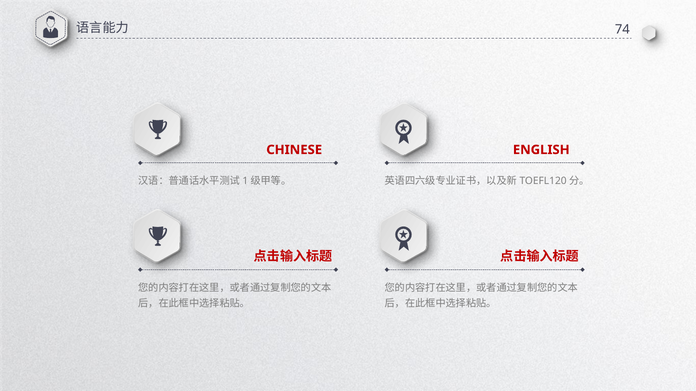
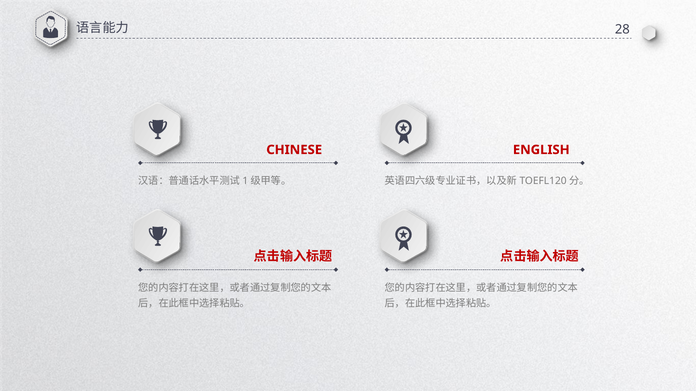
74: 74 -> 28
